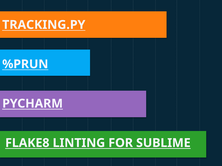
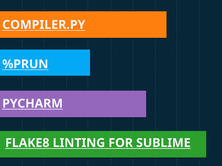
TRACKING.PY: TRACKING.PY -> COMPILER.PY
